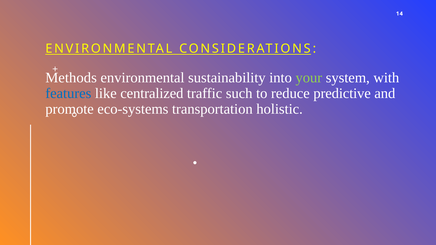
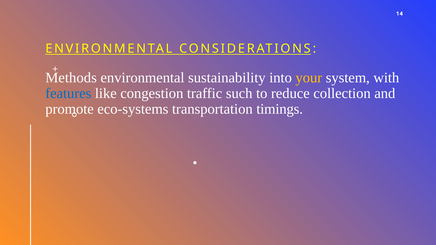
your colour: light green -> yellow
centralized: centralized -> congestion
predictive: predictive -> collection
holistic: holistic -> timings
